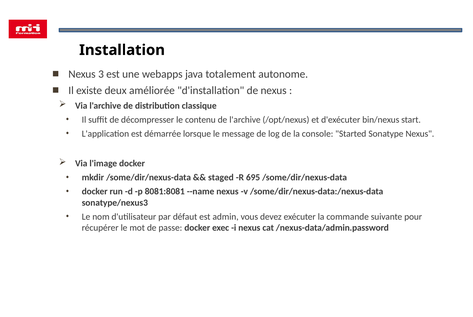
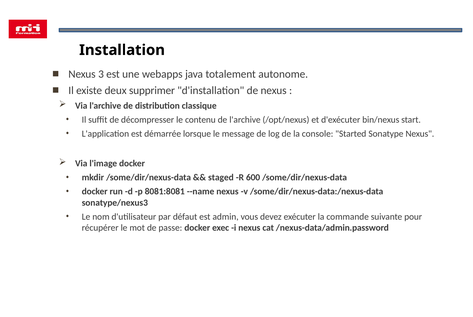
améliorée: améliorée -> supprimer
695: 695 -> 600
